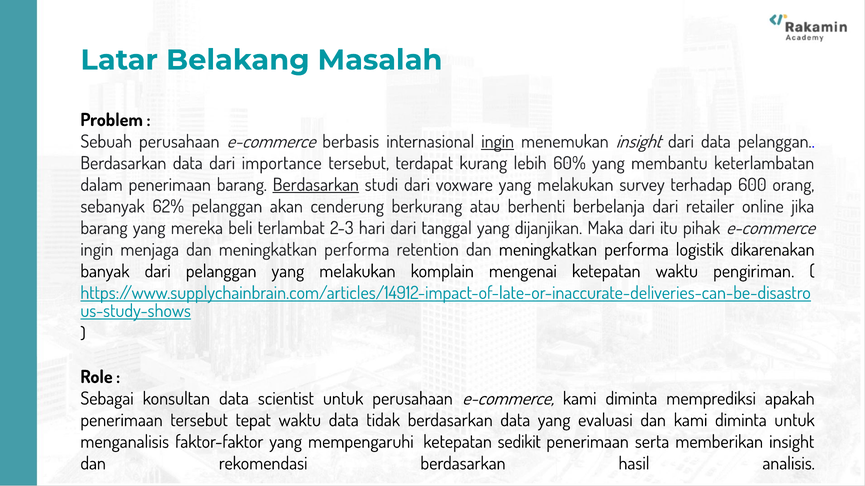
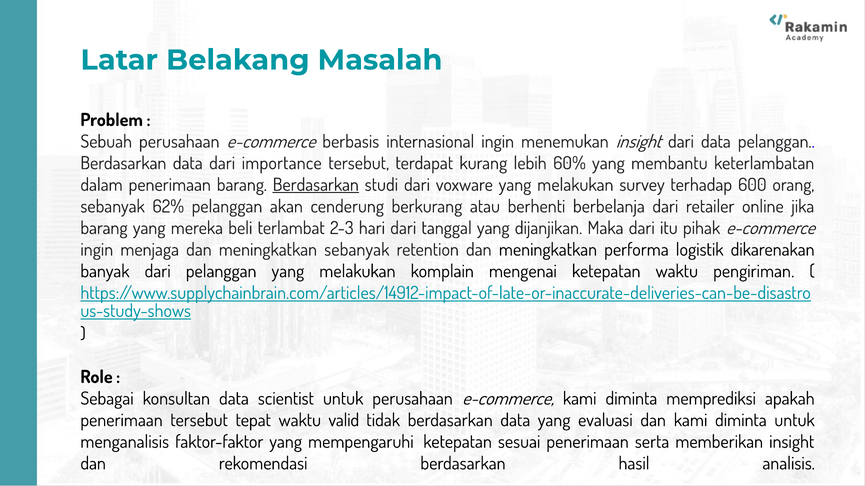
ingin at (498, 142) underline: present -> none
menjaga dan meningkatkan performa: performa -> sebanyak
waktu data: data -> valid
sedikit: sedikit -> sesuai
